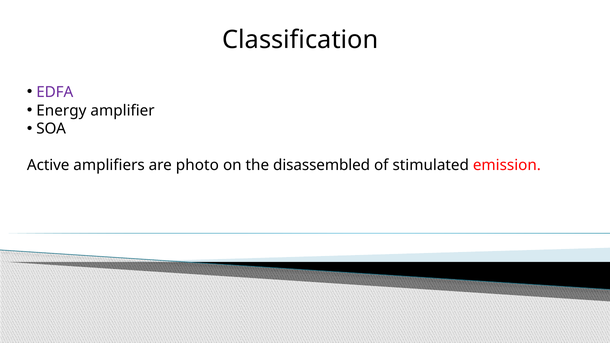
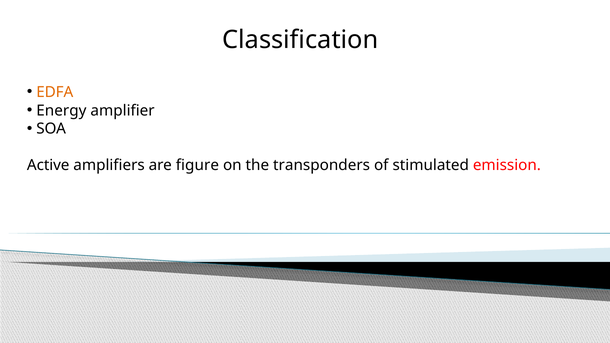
EDFA colour: purple -> orange
photo: photo -> figure
disassembled: disassembled -> transponders
